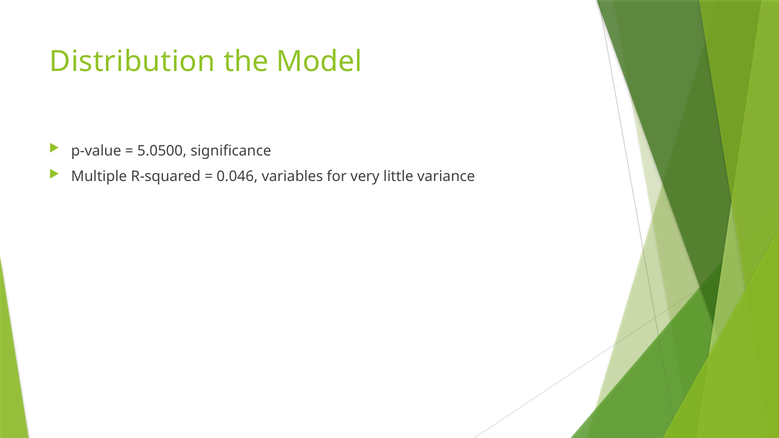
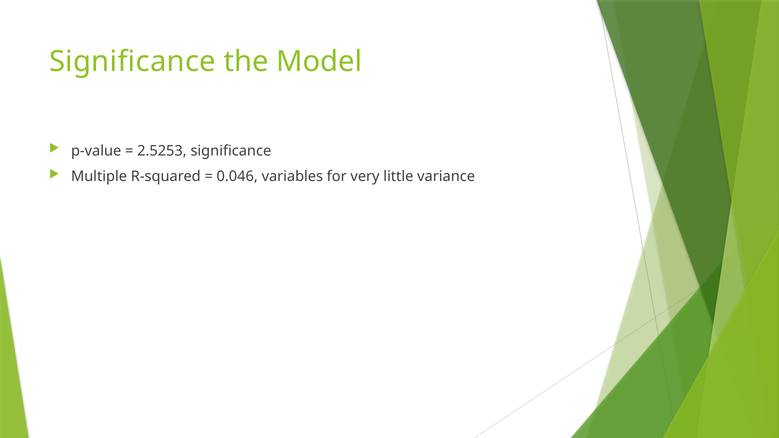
Distribution at (132, 61): Distribution -> Significance
5.0500: 5.0500 -> 2.5253
